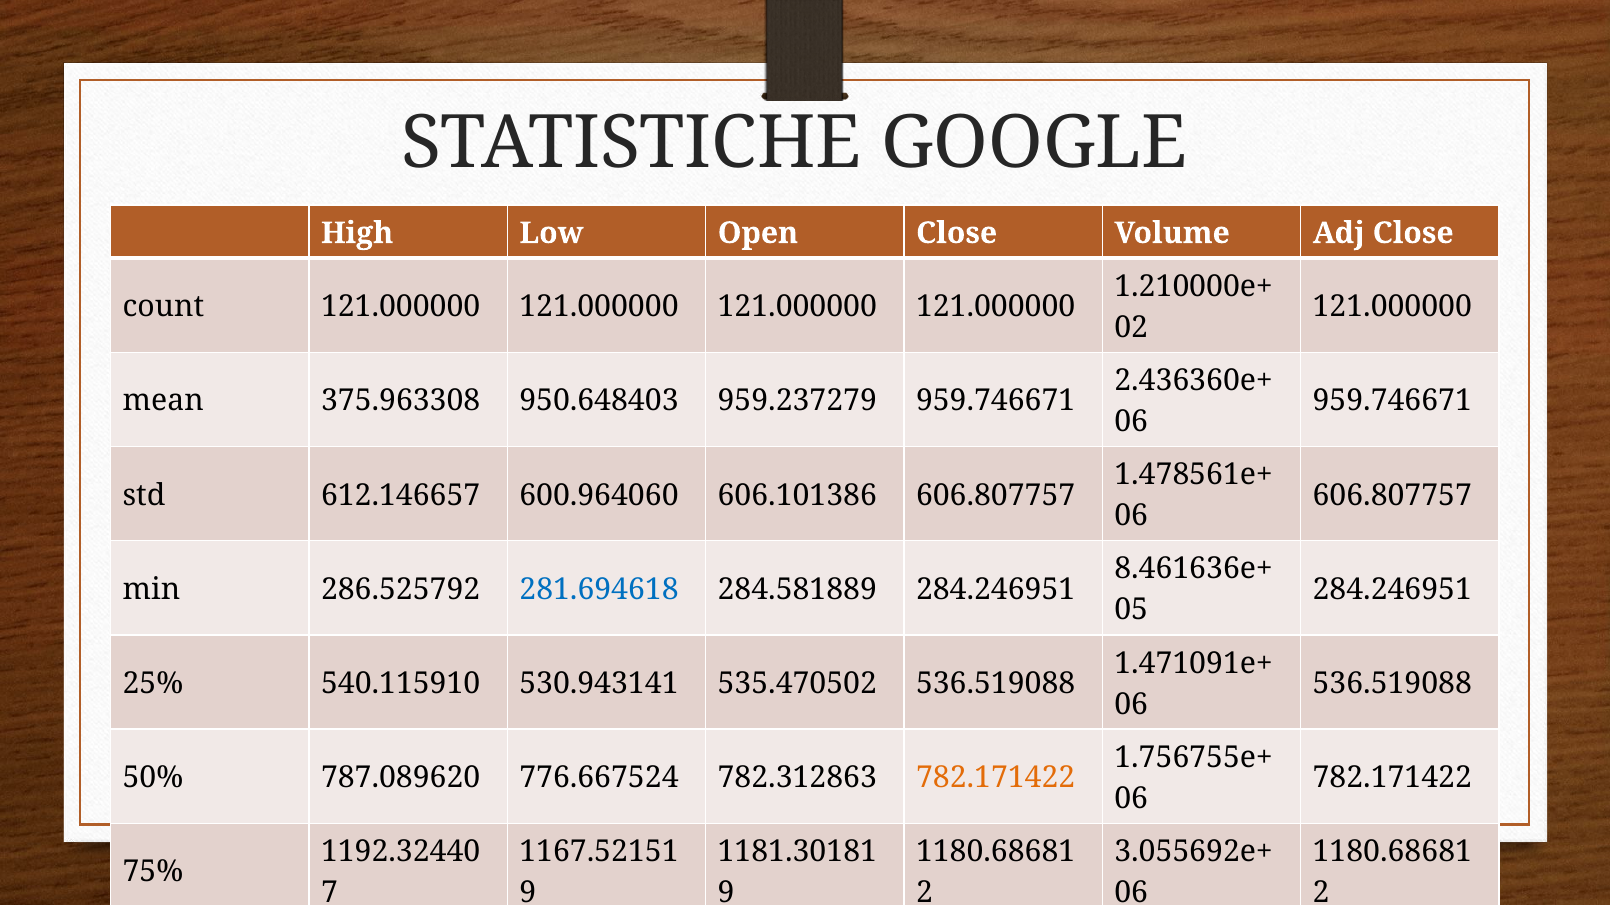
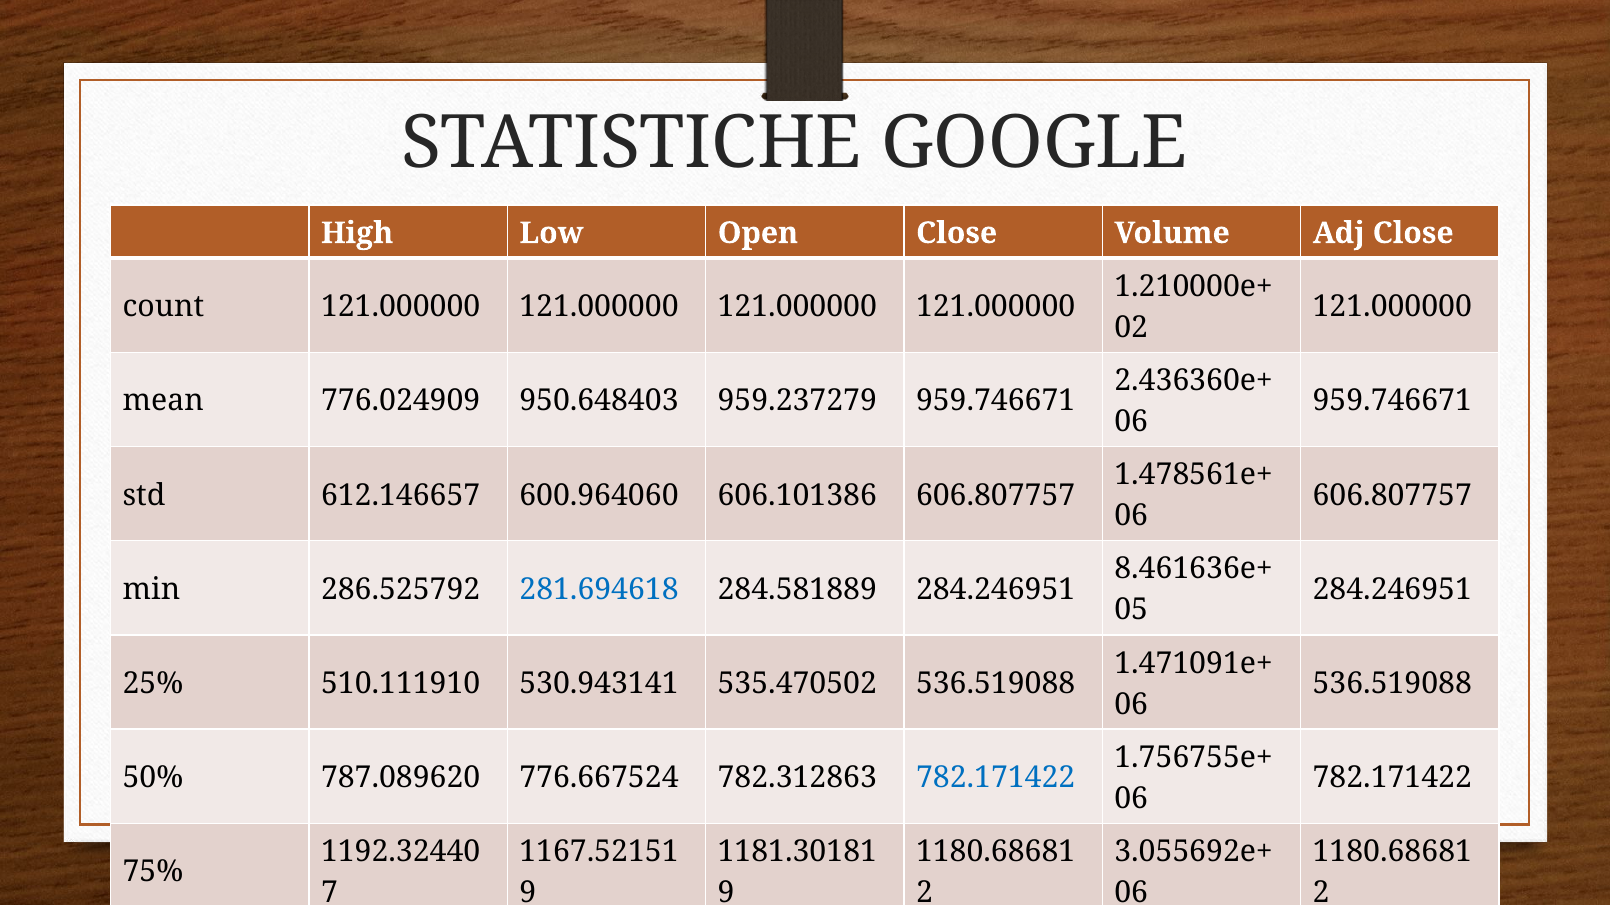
375.963308: 375.963308 -> 776.024909
540.115910: 540.115910 -> 510.111910
782.171422 at (996, 778) colour: orange -> blue
